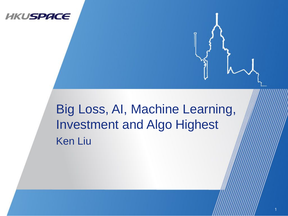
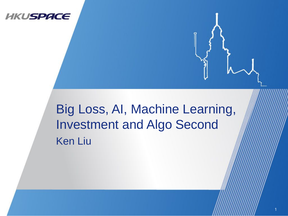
Highest: Highest -> Second
